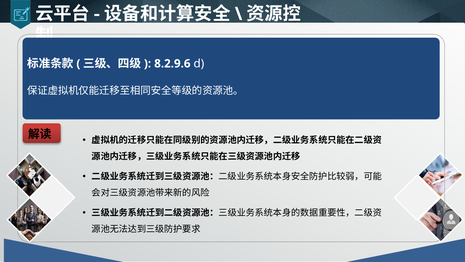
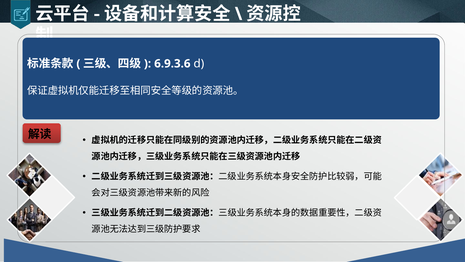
8.2.9.6: 8.2.9.6 -> 6.9.3.6
